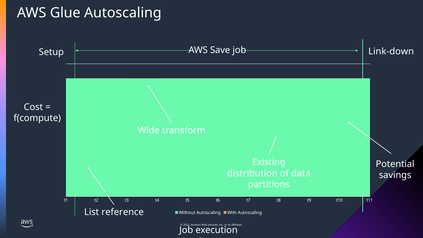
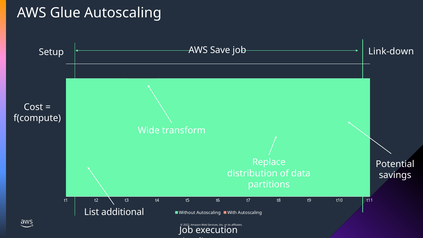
Existing: Existing -> Replace
reference: reference -> additional
